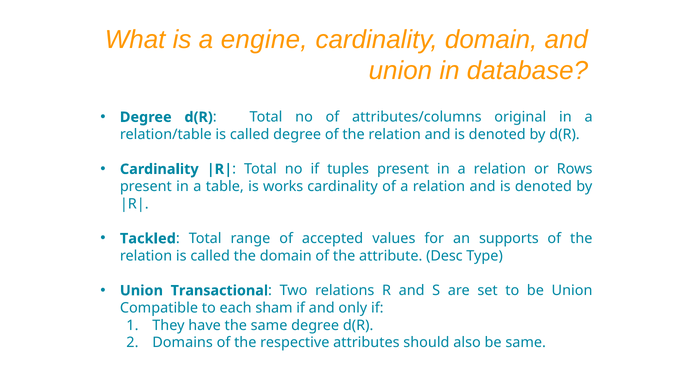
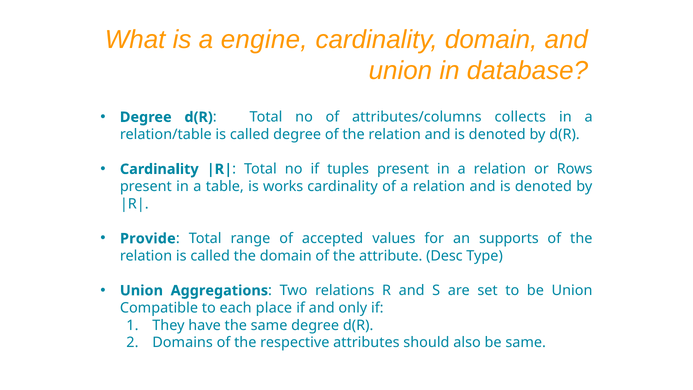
original: original -> collects
Tackled: Tackled -> Provide
Transactional: Transactional -> Aggregations
sham: sham -> place
